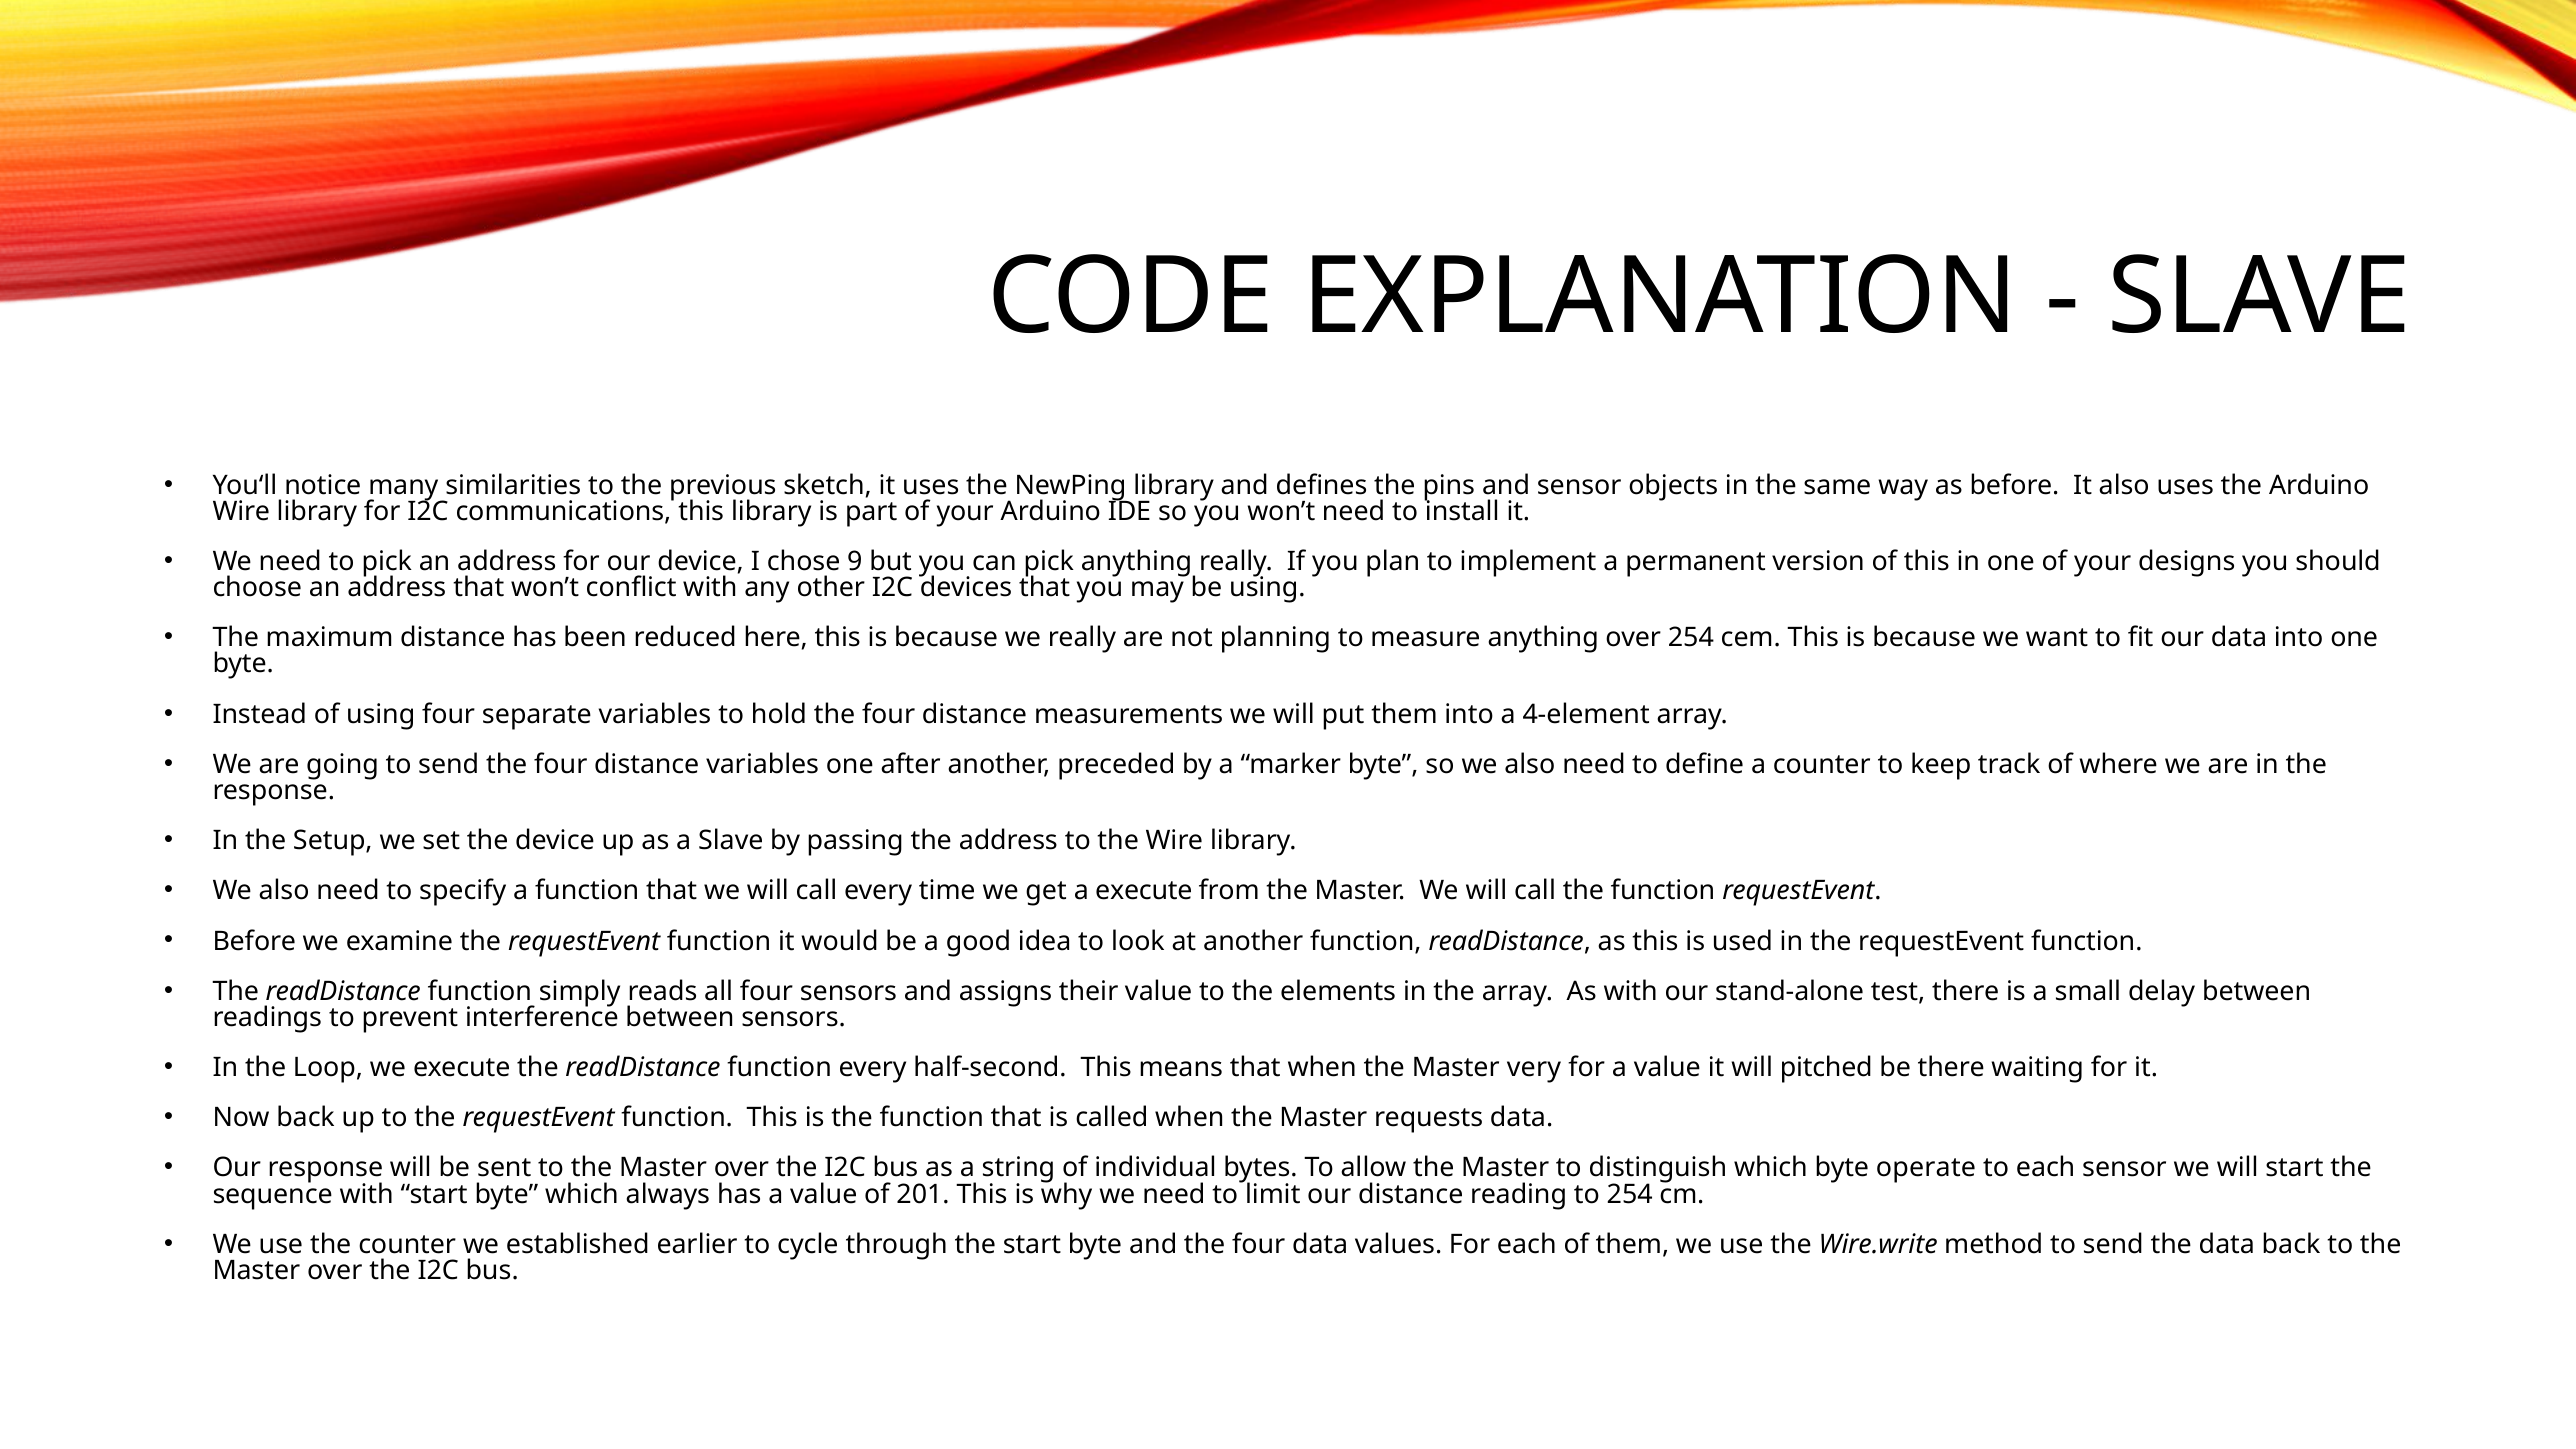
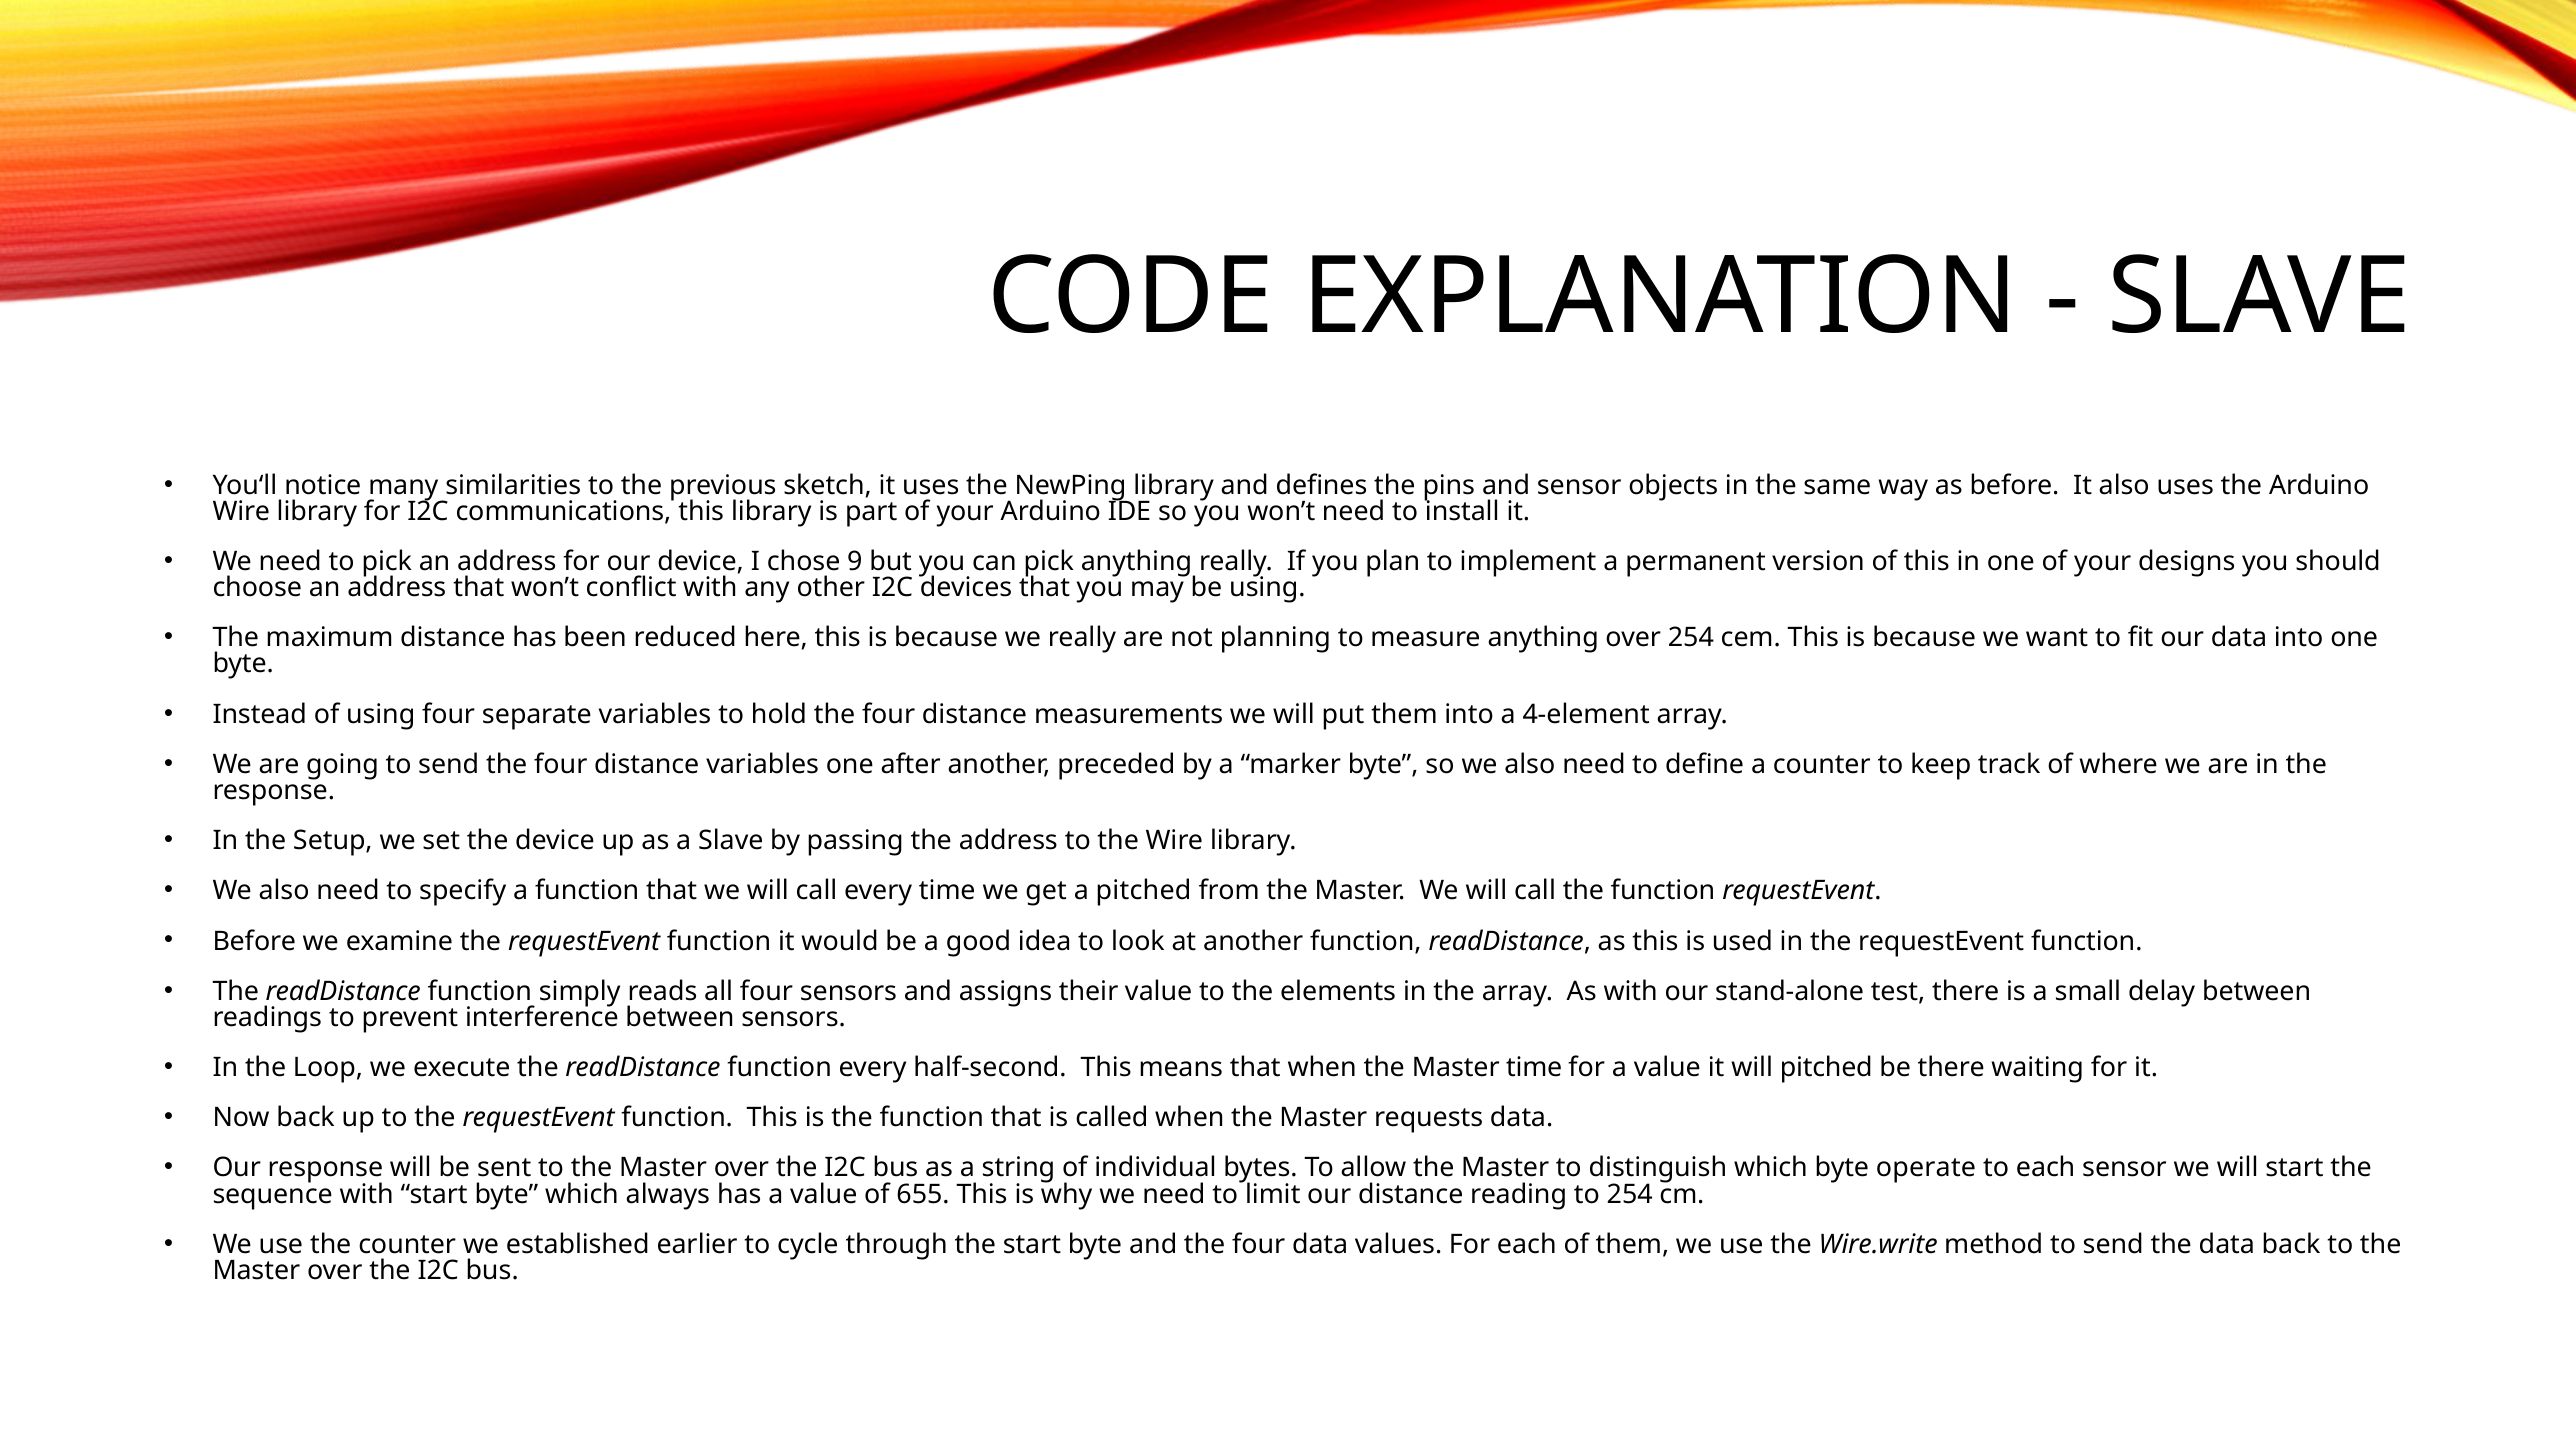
a execute: execute -> pitched
Master very: very -> time
201: 201 -> 655
